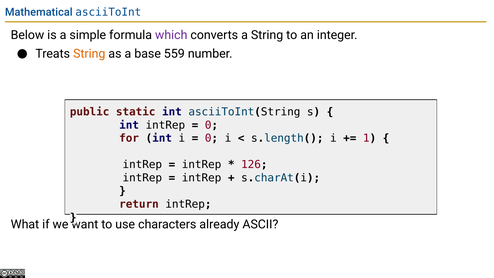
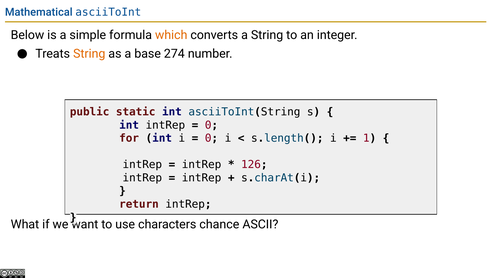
which colour: purple -> orange
559: 559 -> 274
already: already -> chance
